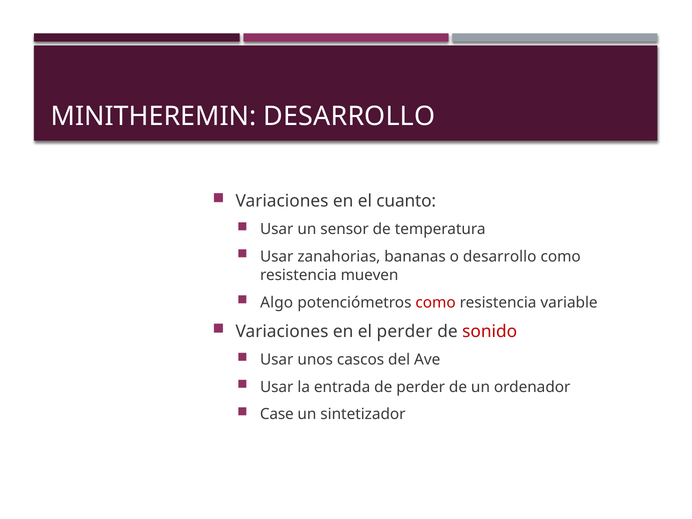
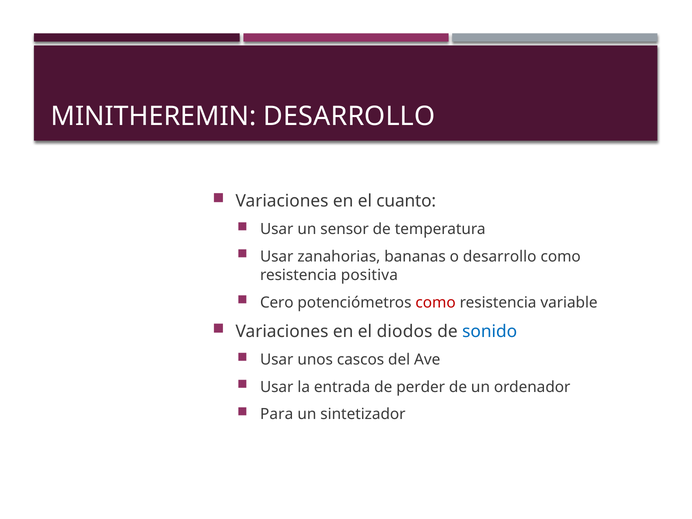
mueven: mueven -> positiva
Algo: Algo -> Cero
el perder: perder -> diodos
sonido colour: red -> blue
Case: Case -> Para
